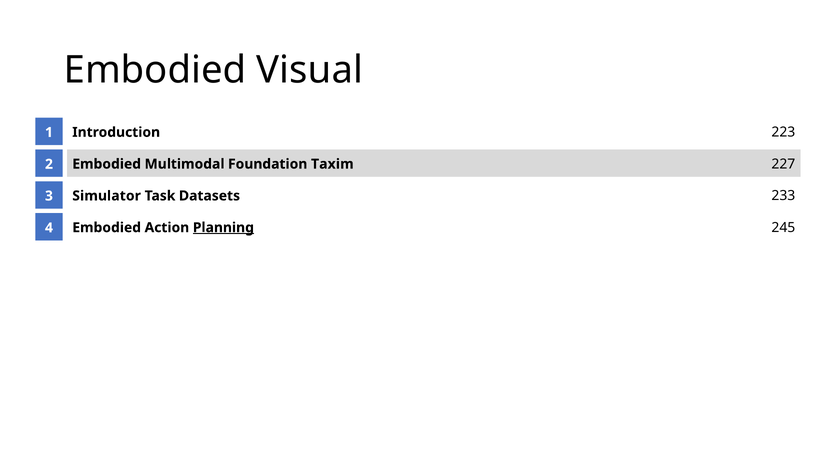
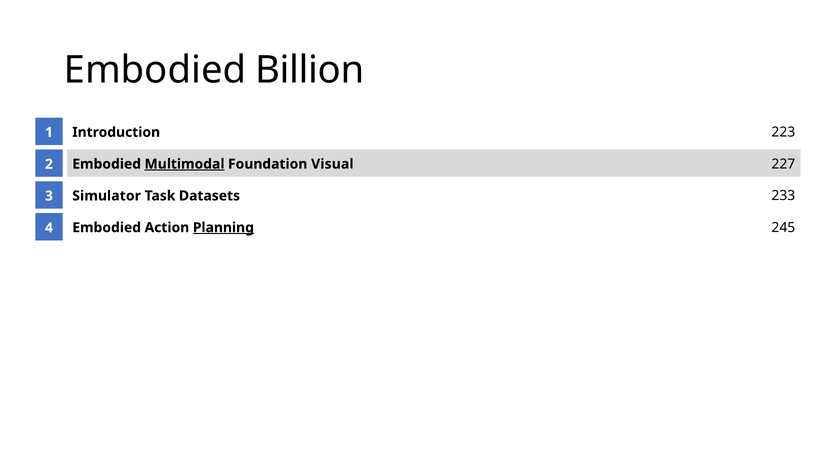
Visual: Visual -> Billion
Multimodal underline: none -> present
Taxim: Taxim -> Visual
